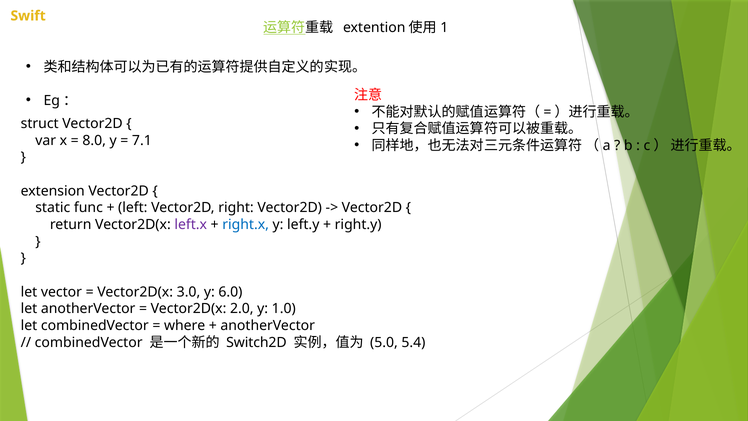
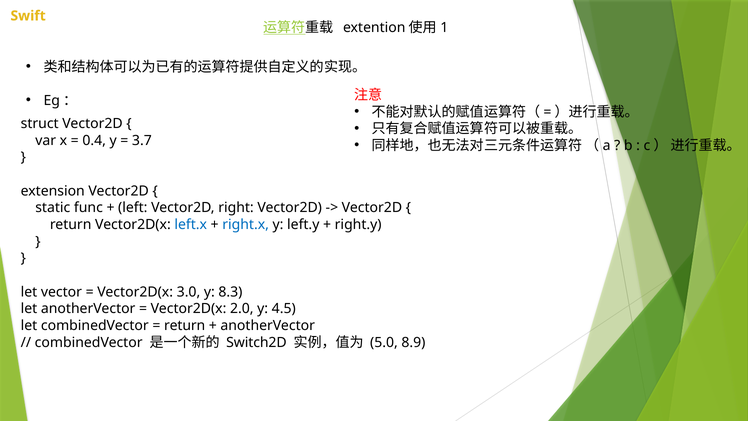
8.0: 8.0 -> 0.4
7.1: 7.1 -> 3.7
left.x colour: purple -> blue
6.0: 6.0 -> 8.3
1.0: 1.0 -> 4.5
where at (185, 325): where -> return
5.4: 5.4 -> 8.9
